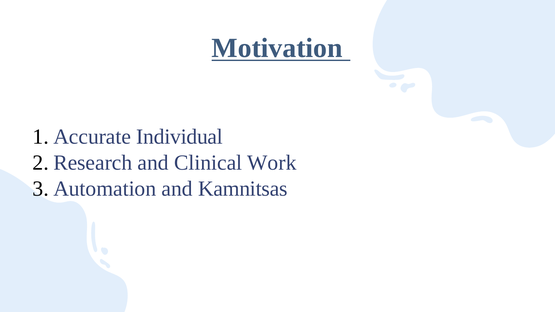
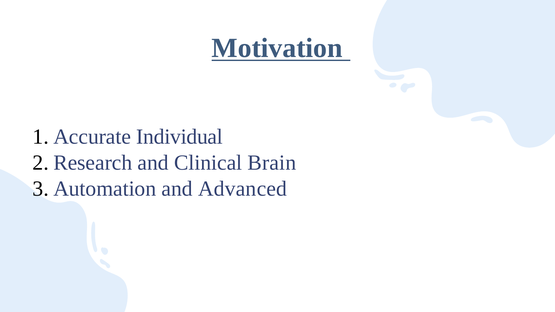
Work: Work -> Brain
Kamnitsas: Kamnitsas -> Advanced
